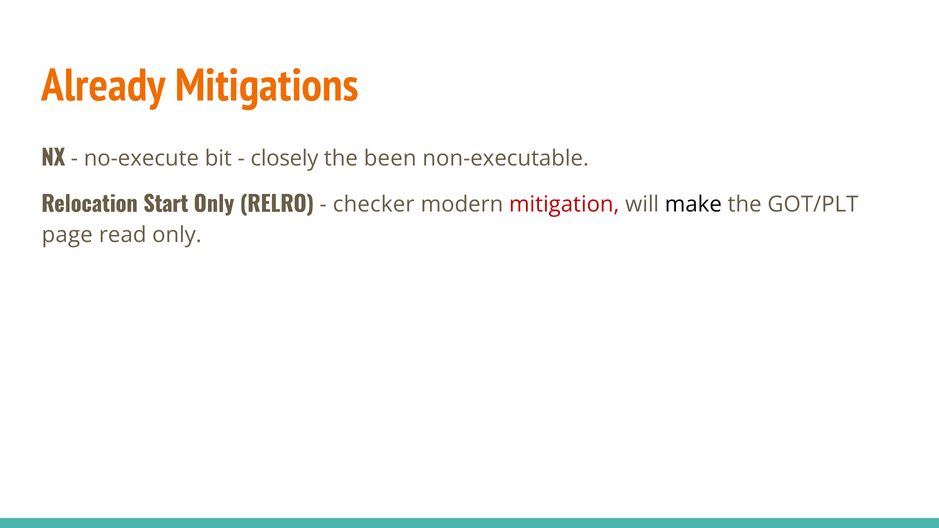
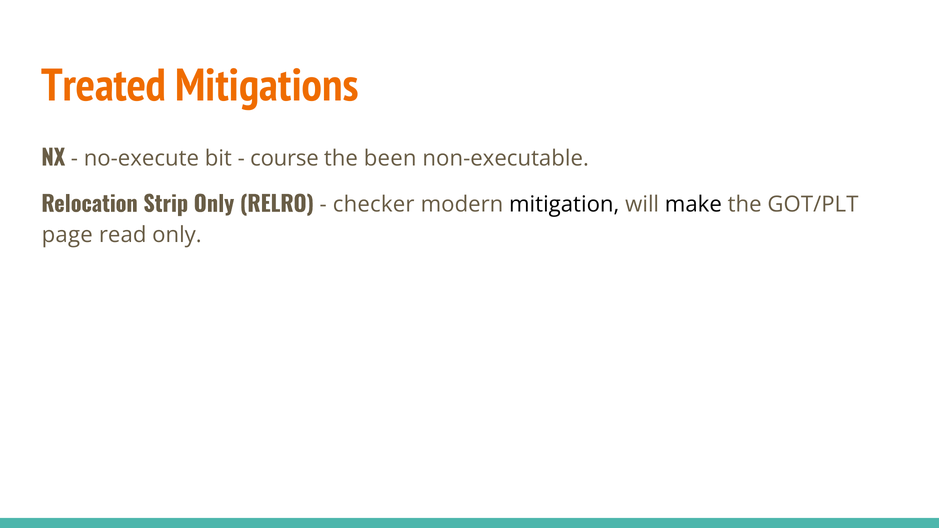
Already: Already -> Treated
closely: closely -> course
Start: Start -> Strip
mitigation colour: red -> black
